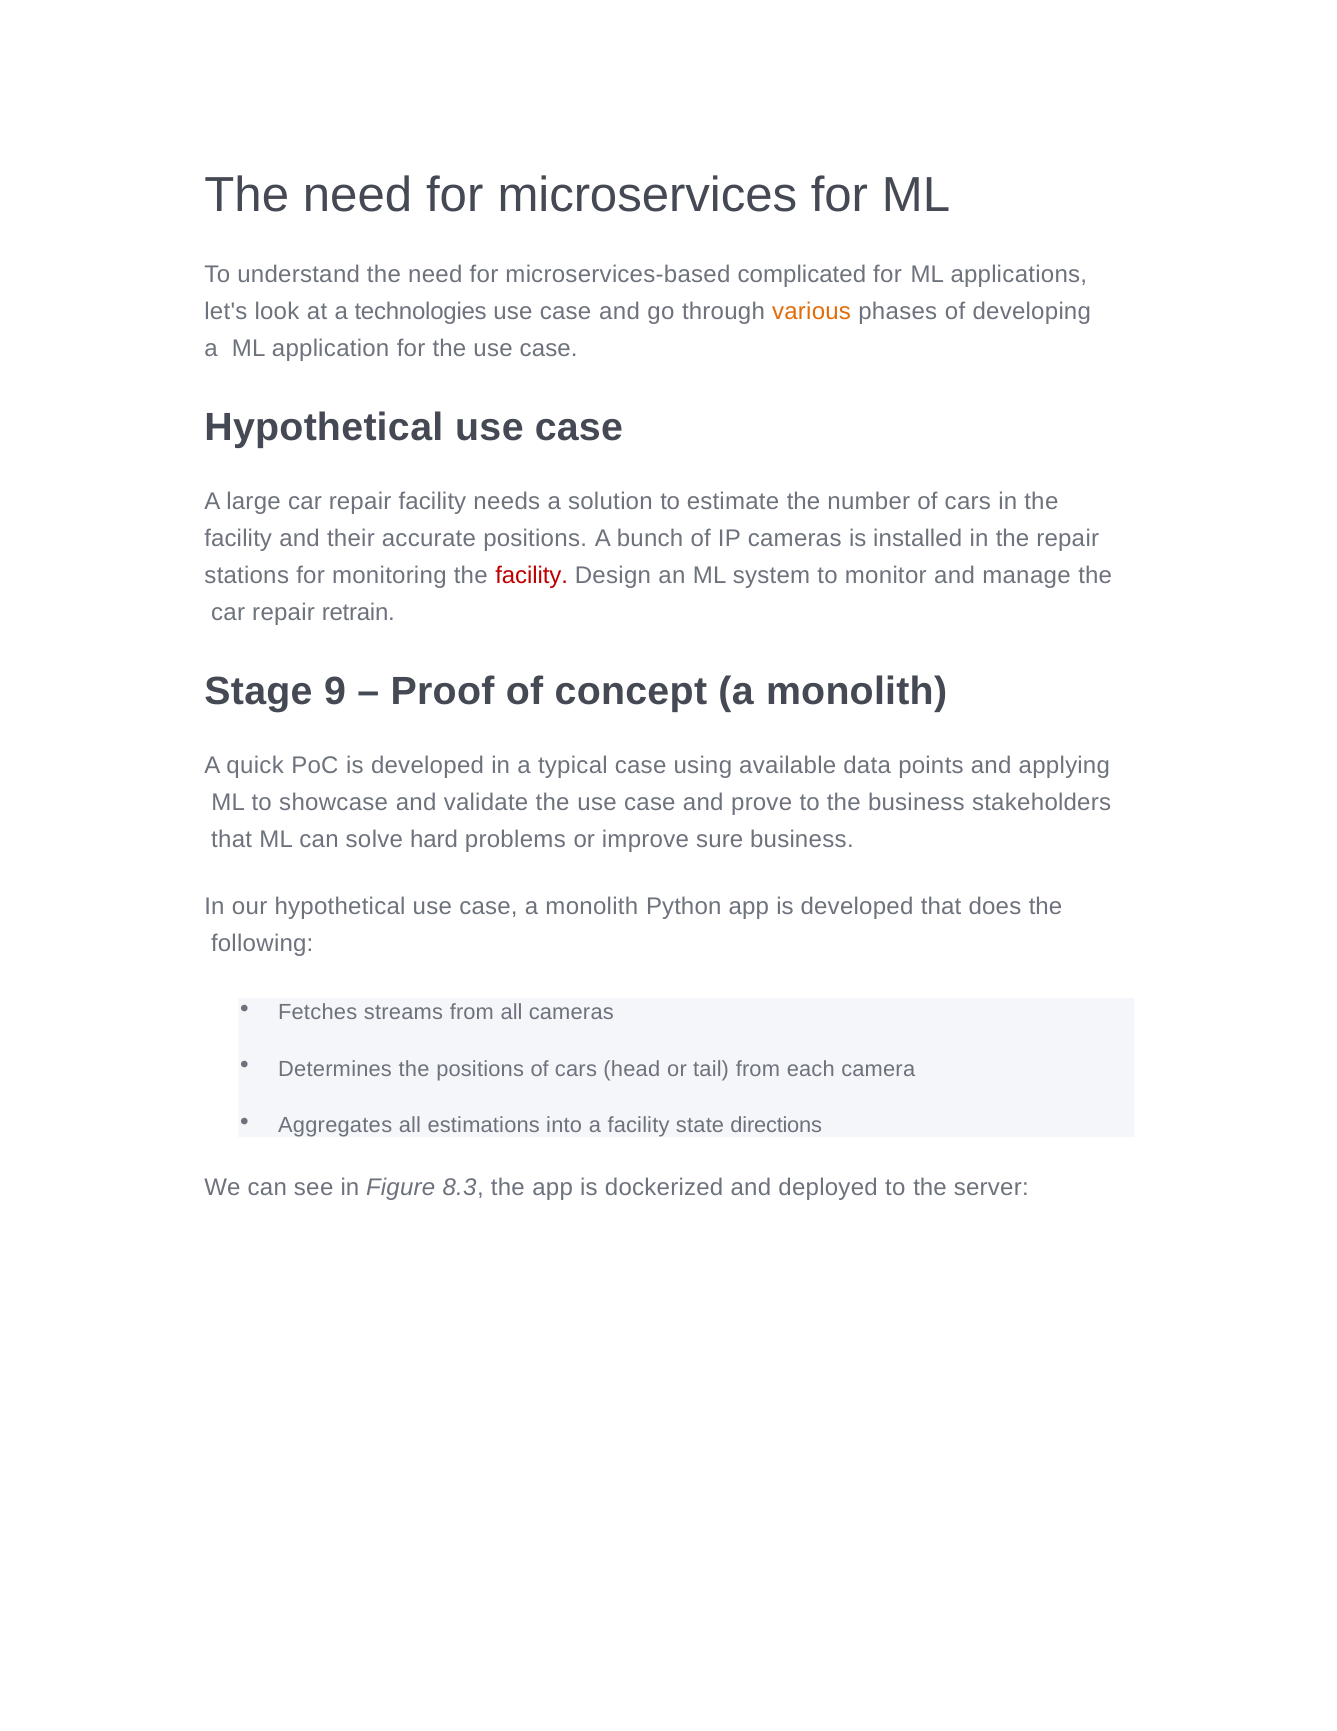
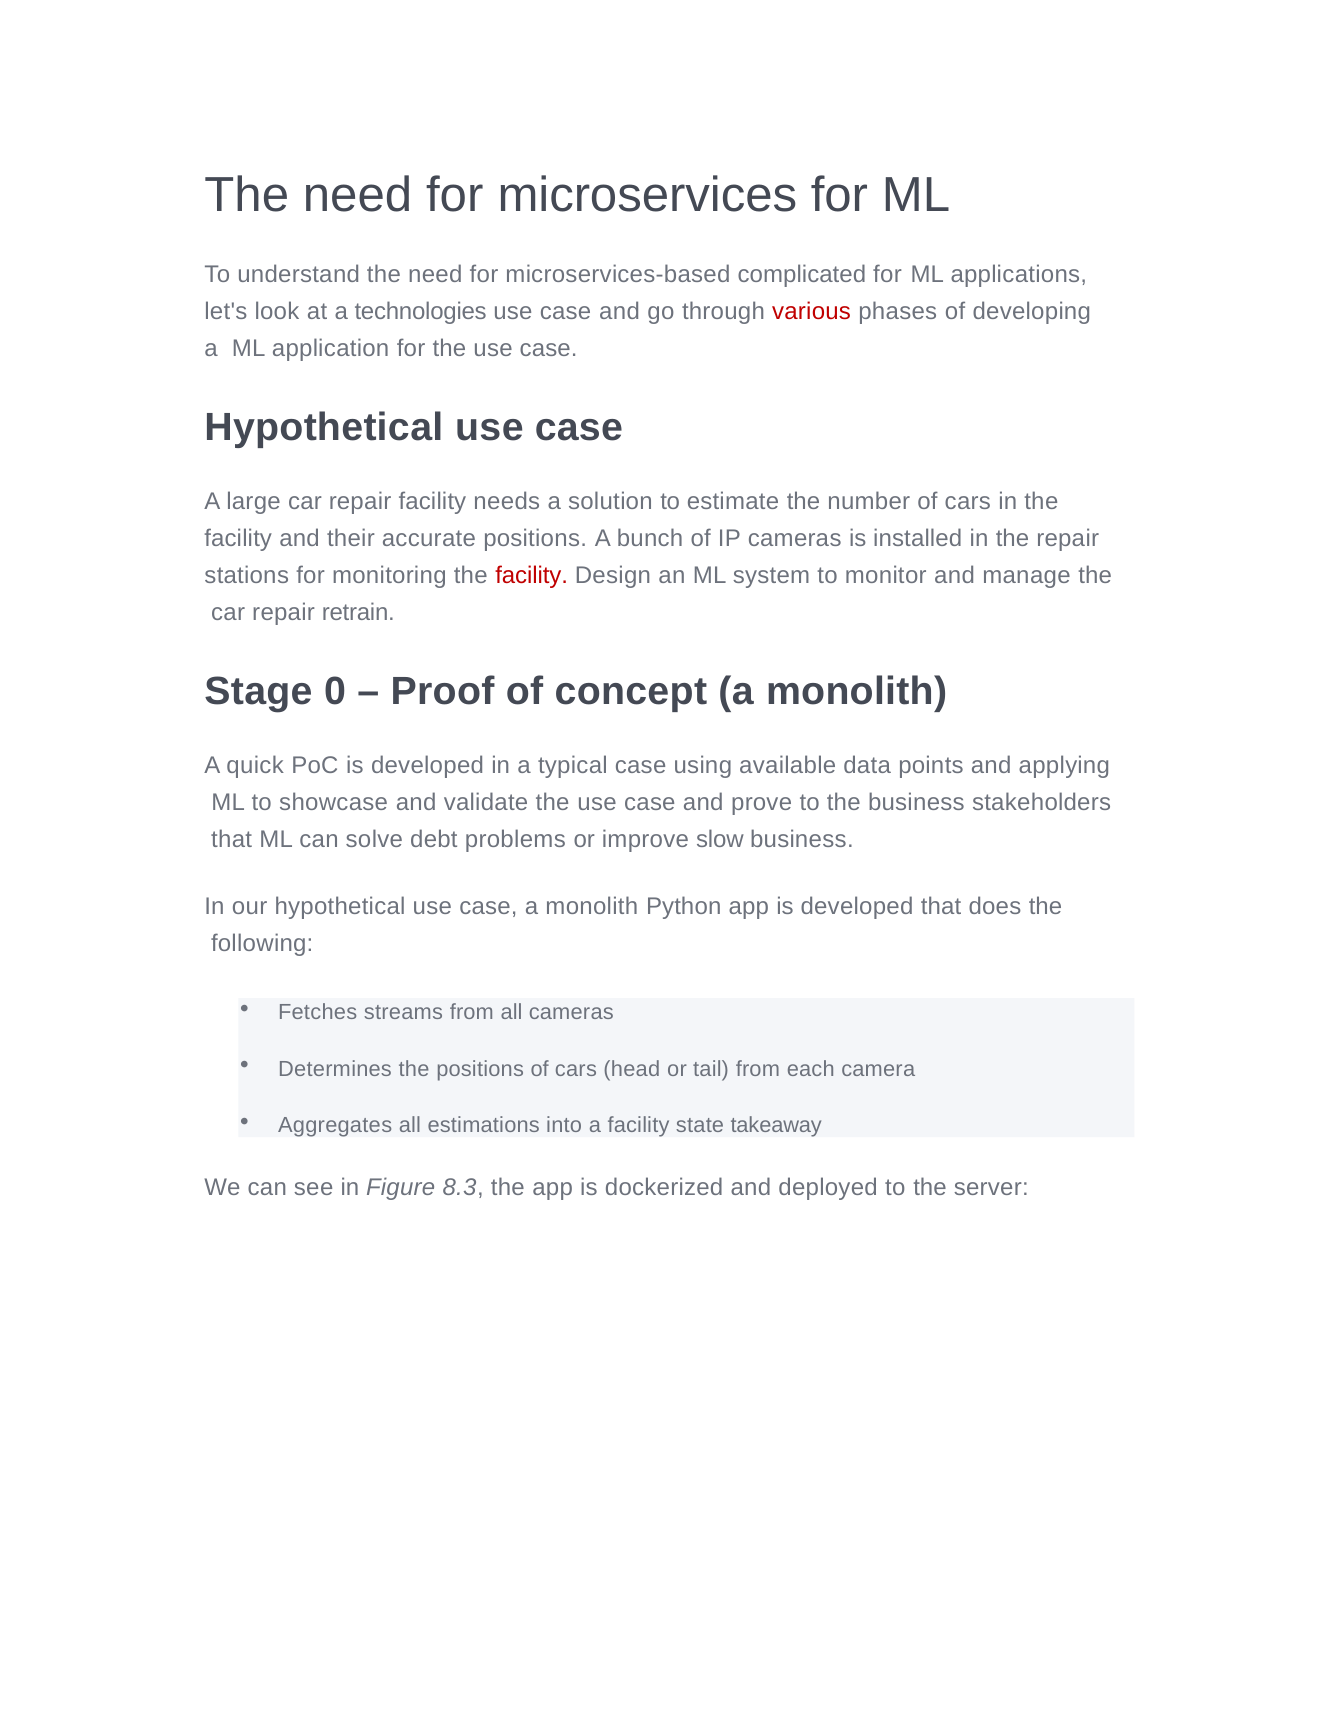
various colour: orange -> red
9: 9 -> 0
hard: hard -> debt
sure: sure -> slow
directions: directions -> takeaway
